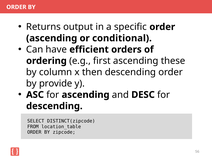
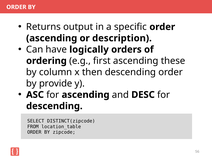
conditional: conditional -> description
efficient: efficient -> logically
